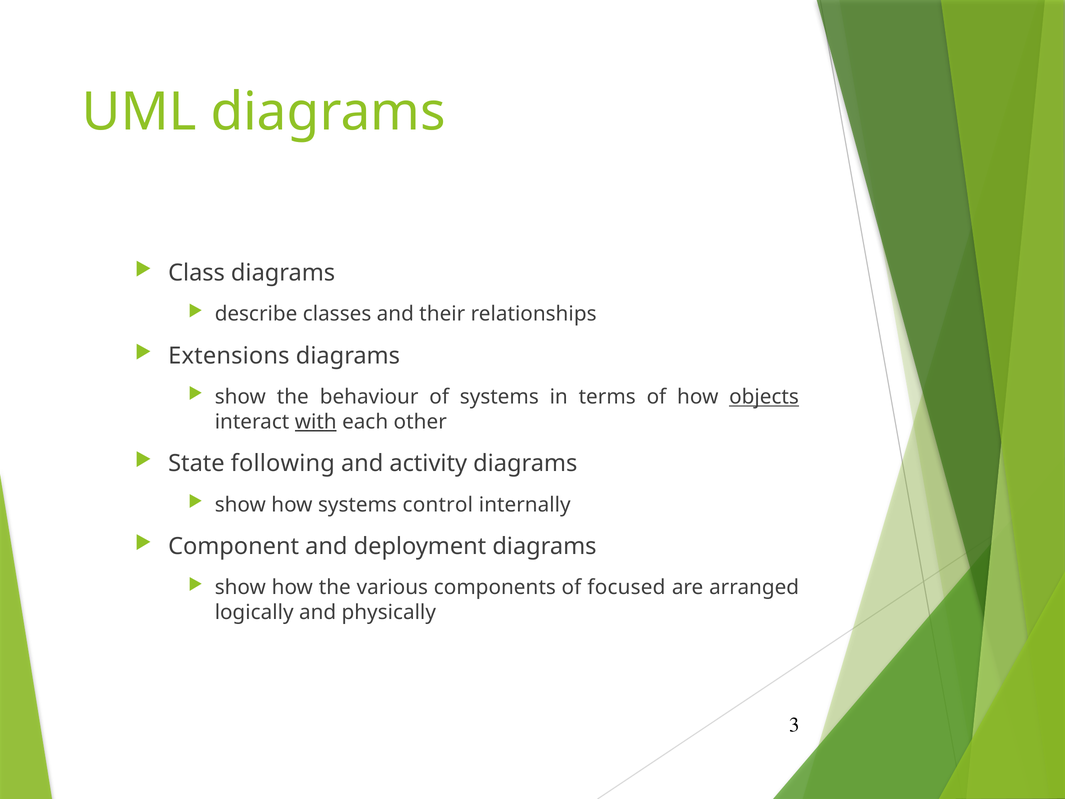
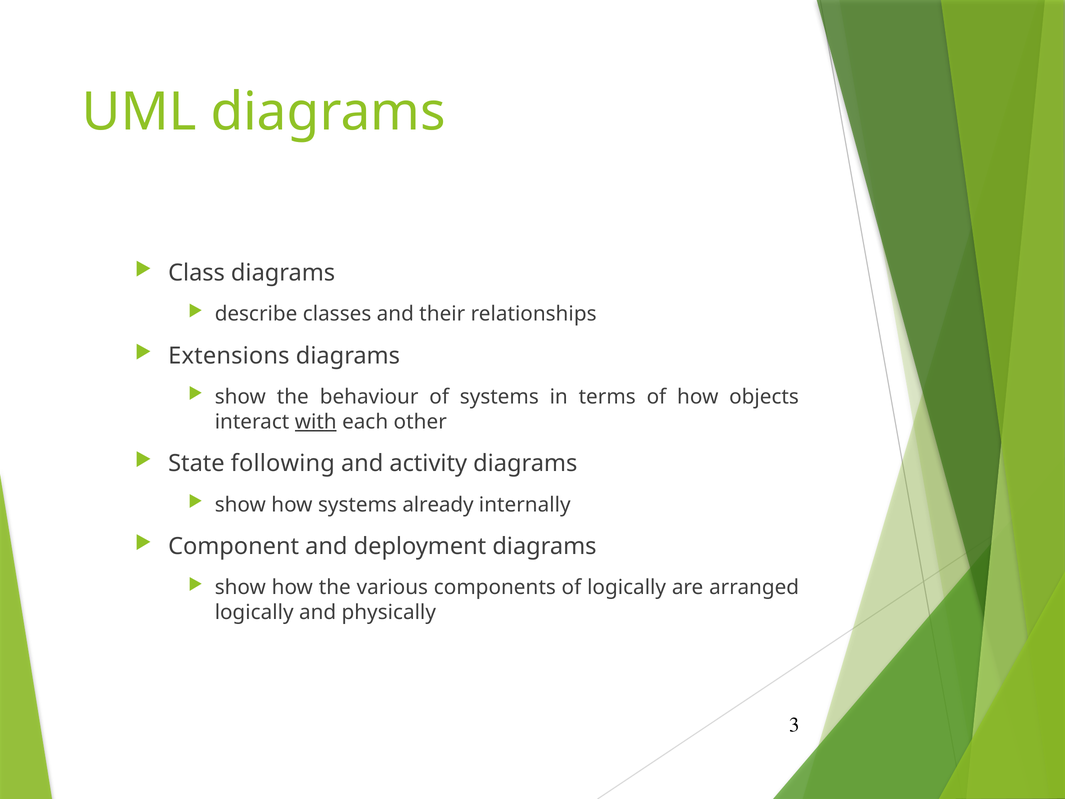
objects underline: present -> none
control: control -> already
of focused: focused -> logically
